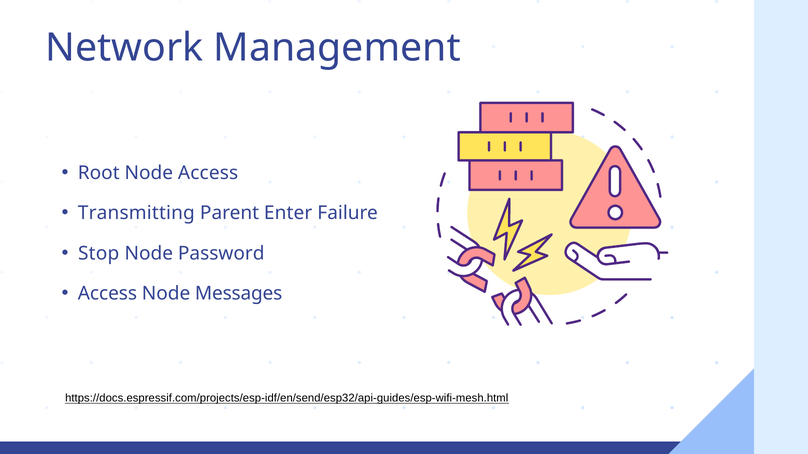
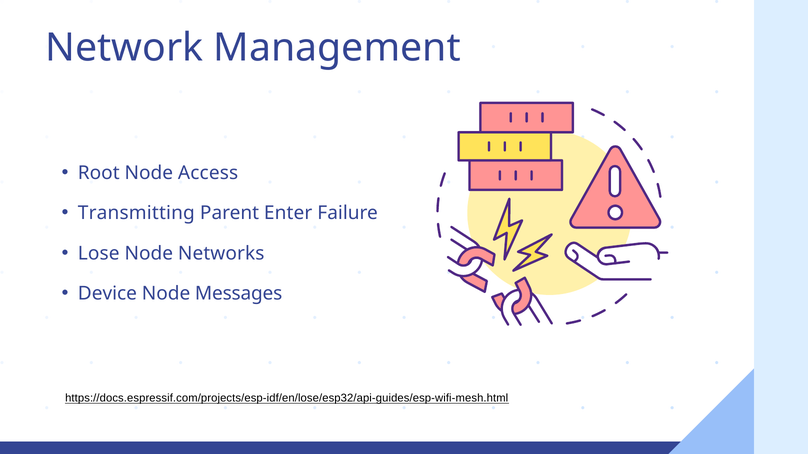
Stop: Stop -> Lose
Password: Password -> Networks
Access at (107, 294): Access -> Device
https://docs.espressif.com/projects/esp-idf/en/send/esp32/api-guides/esp-wifi-mesh.html: https://docs.espressif.com/projects/esp-idf/en/send/esp32/api-guides/esp-wifi-mesh.html -> https://docs.espressif.com/projects/esp-idf/en/lose/esp32/api-guides/esp-wifi-mesh.html
